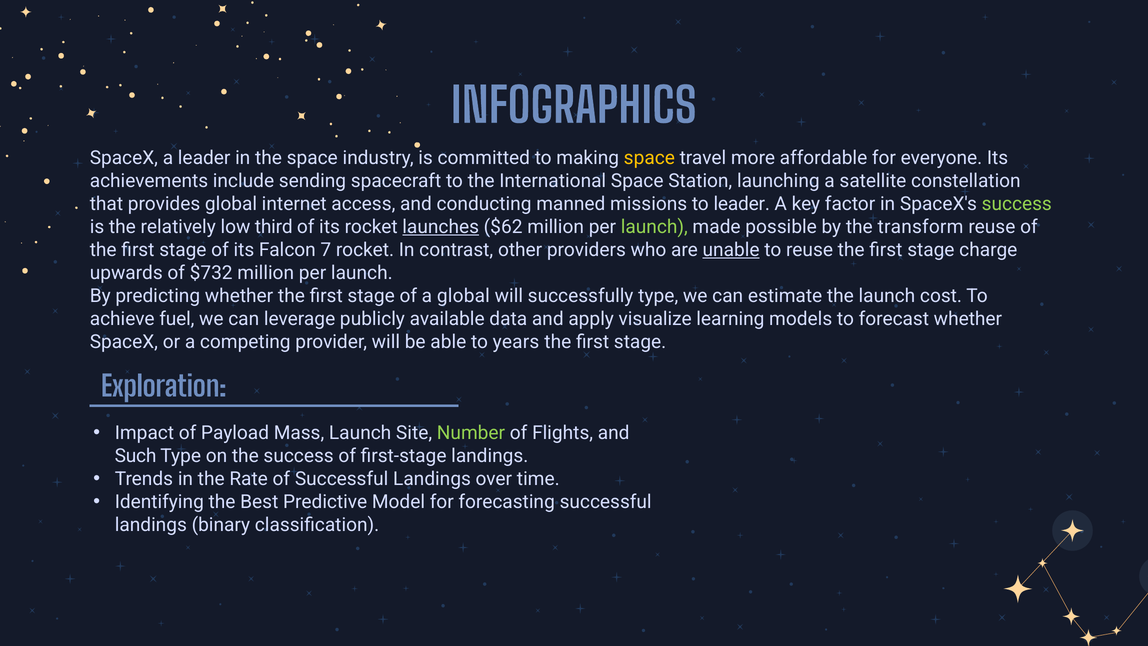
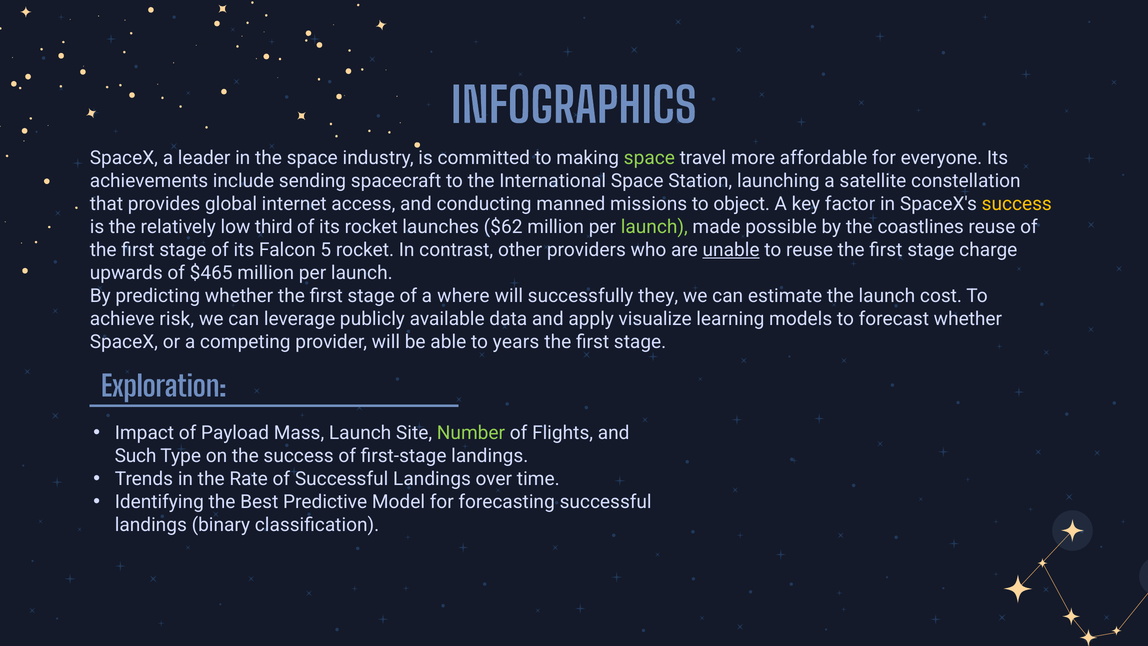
space at (649, 158) colour: yellow -> light green
to leader: leader -> object
success at (1017, 204) colour: light green -> yellow
launches underline: present -> none
transform: transform -> coastlines
7: 7 -> 5
$732: $732 -> $465
a global: global -> where
successfully type: type -> they
fuel: fuel -> risk
